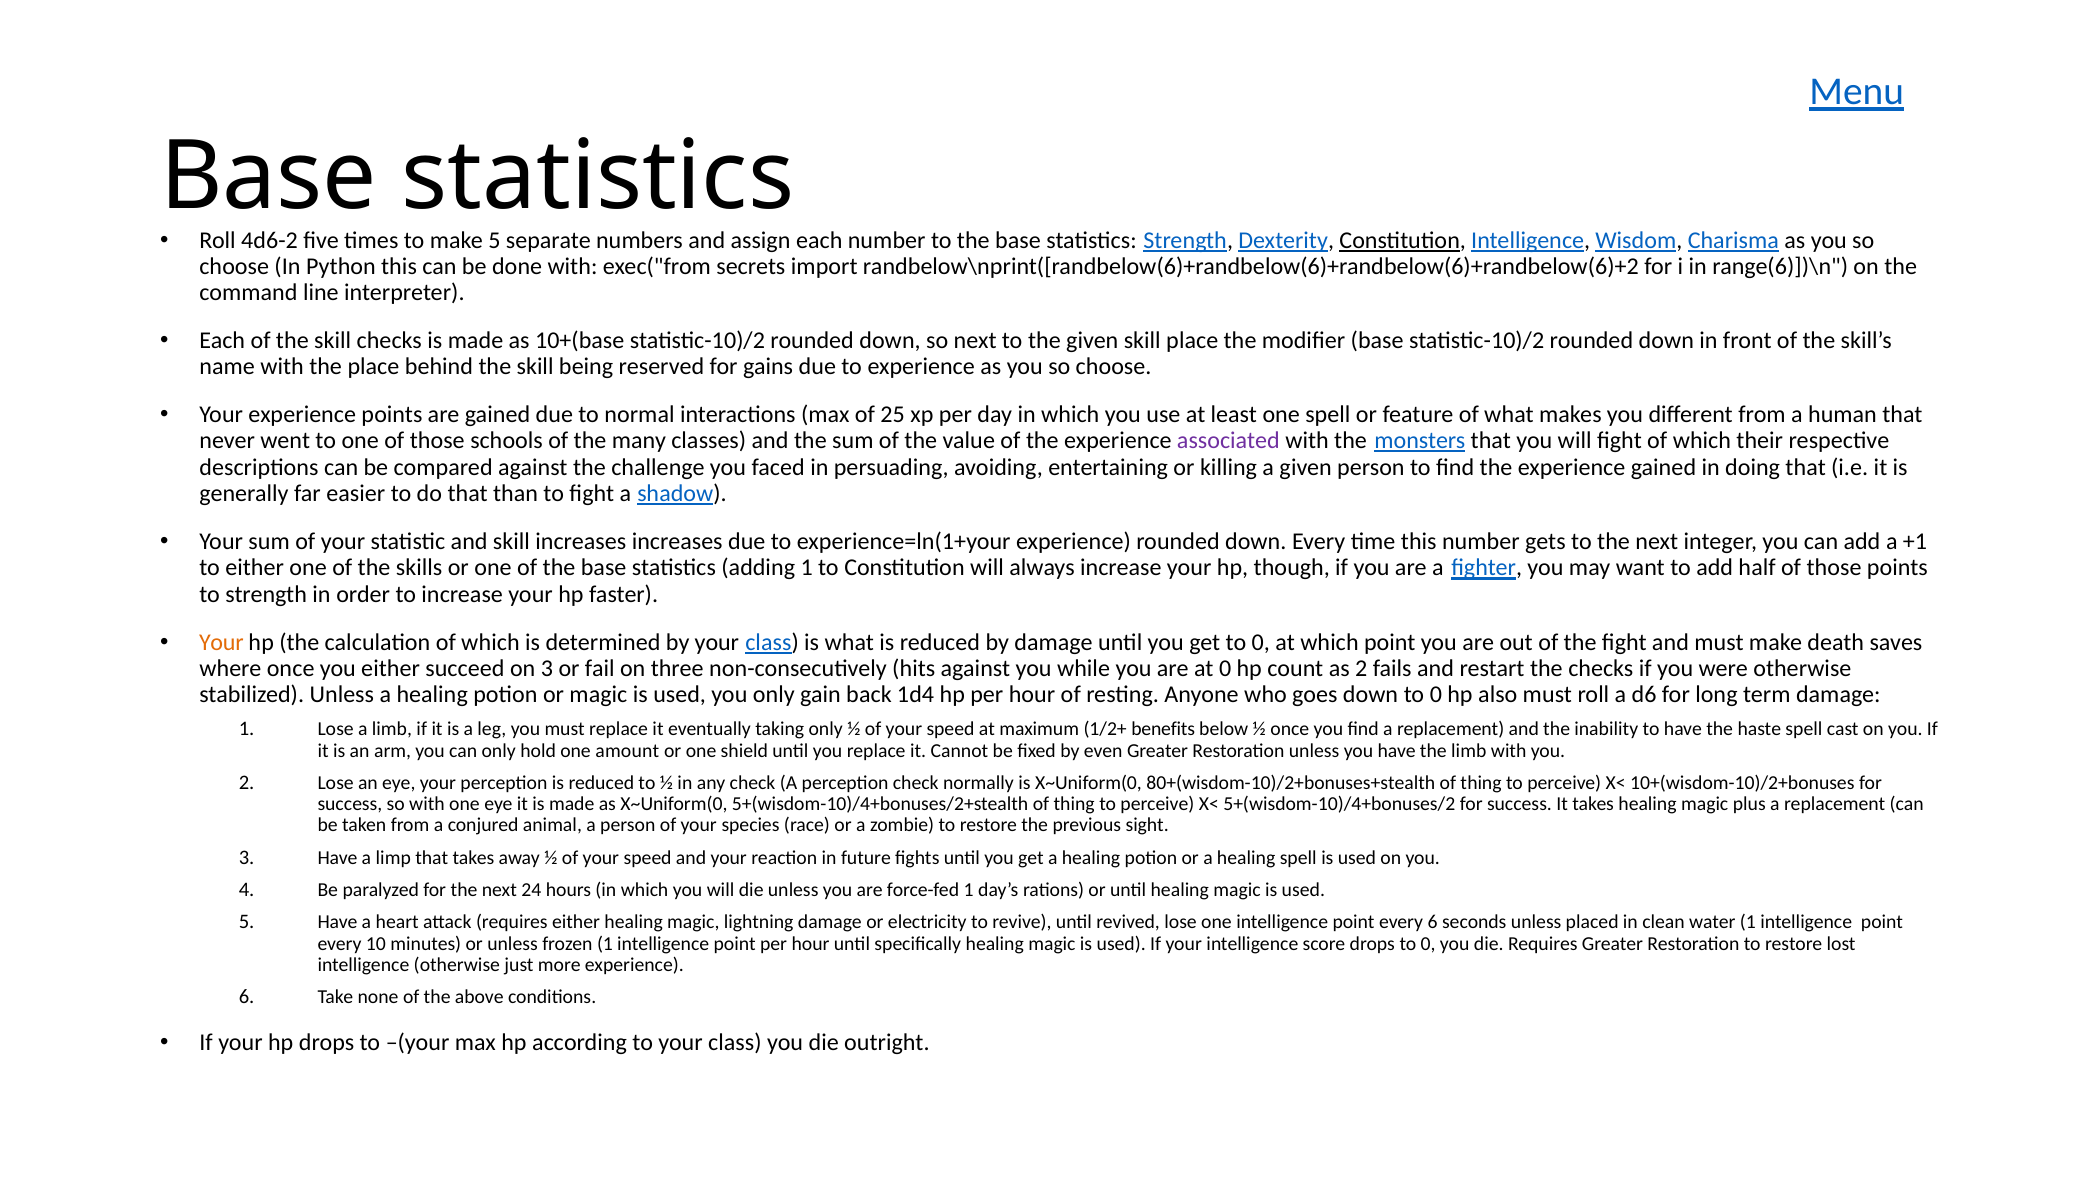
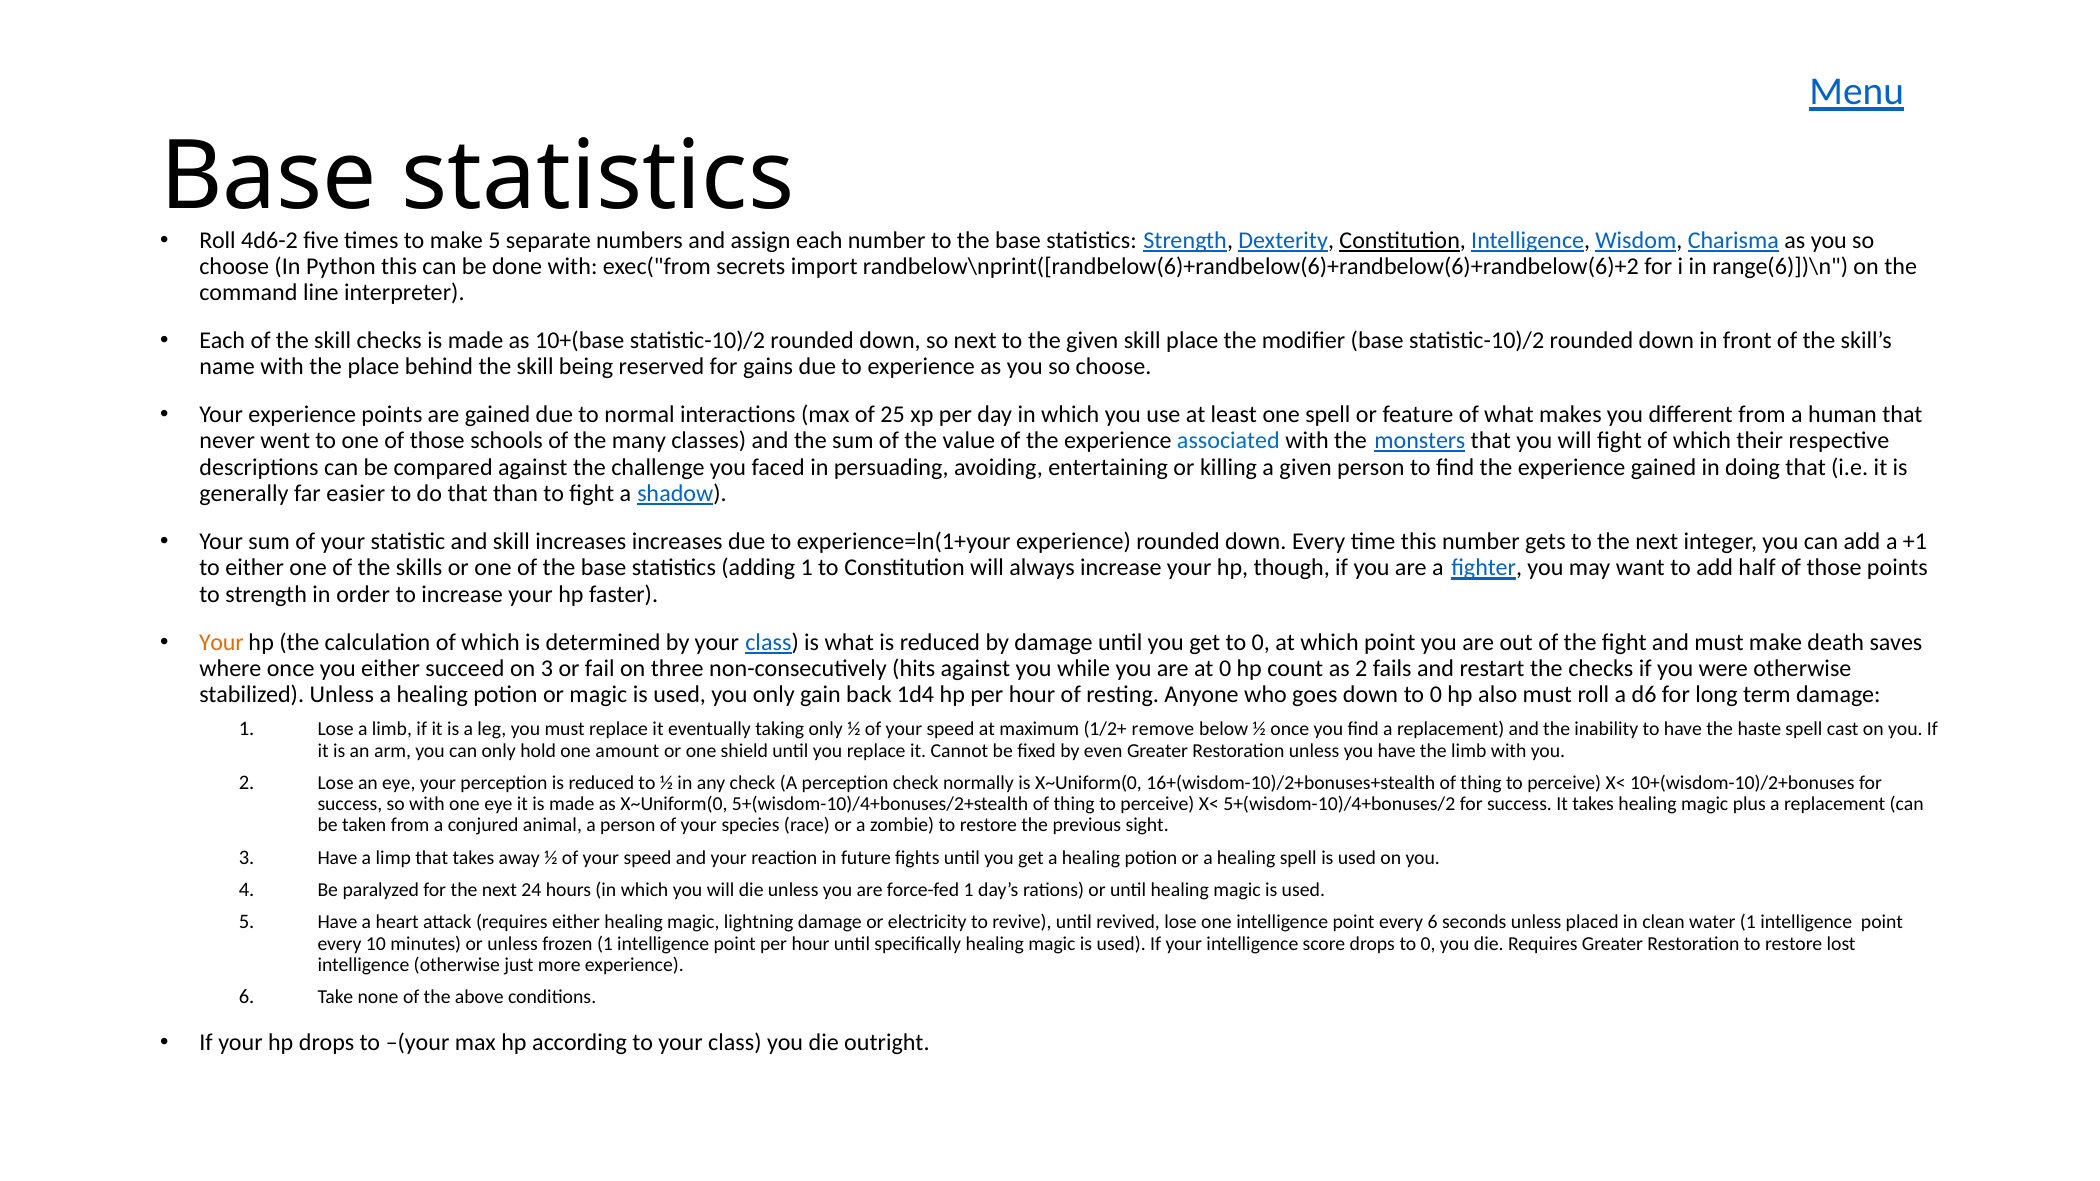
associated colour: purple -> blue
benefits: benefits -> remove
80+(wisdom-10)/2+bonuses+stealth: 80+(wisdom-10)/2+bonuses+stealth -> 16+(wisdom-10)/2+bonuses+stealth
